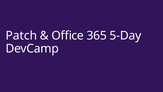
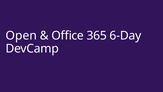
Patch: Patch -> Open
5-Day: 5-Day -> 6-Day
